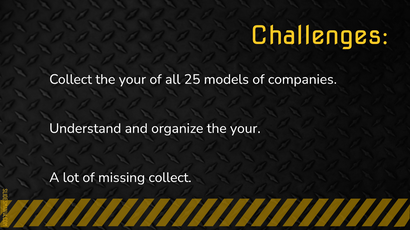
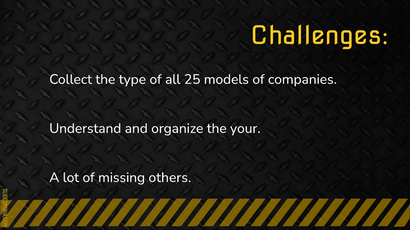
Collect the your: your -> type
missing collect: collect -> others
